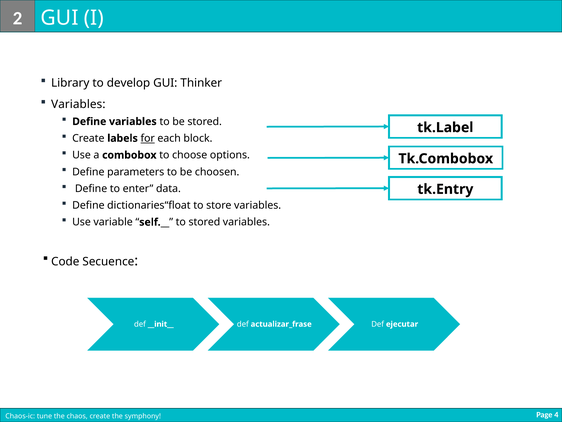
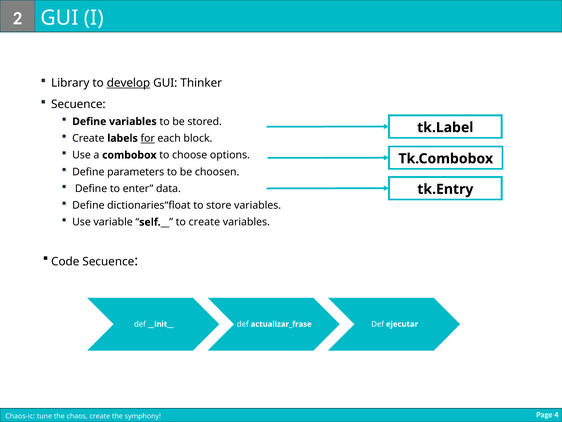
develop underline: none -> present
Variables at (78, 104): Variables -> Secuence
to stored: stored -> create
